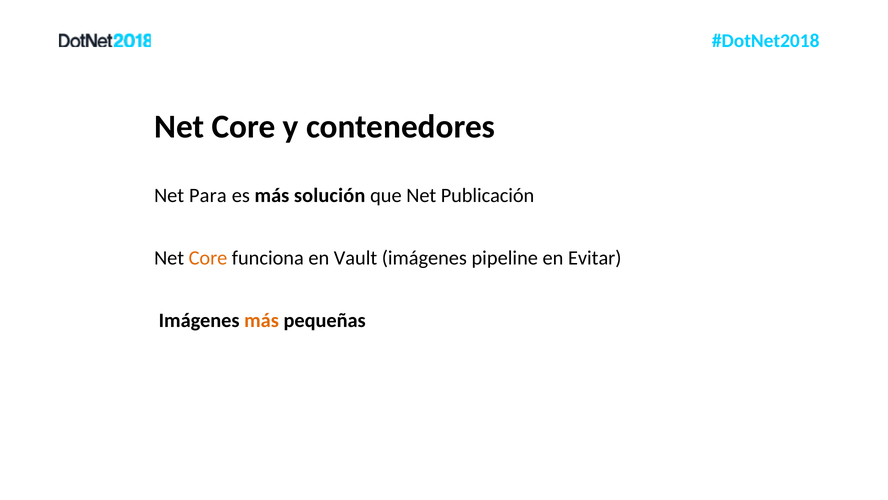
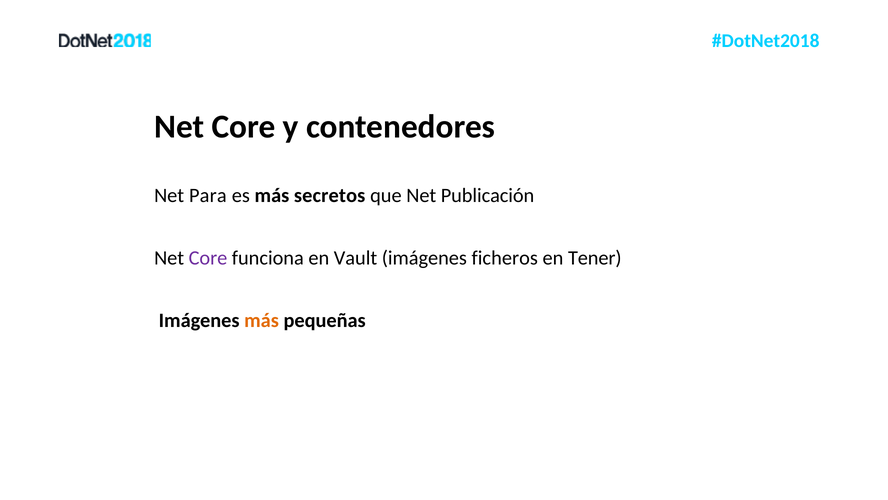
solución: solución -> secretos
Core at (208, 258) colour: orange -> purple
pipeline: pipeline -> ficheros
Evitar: Evitar -> Tener
